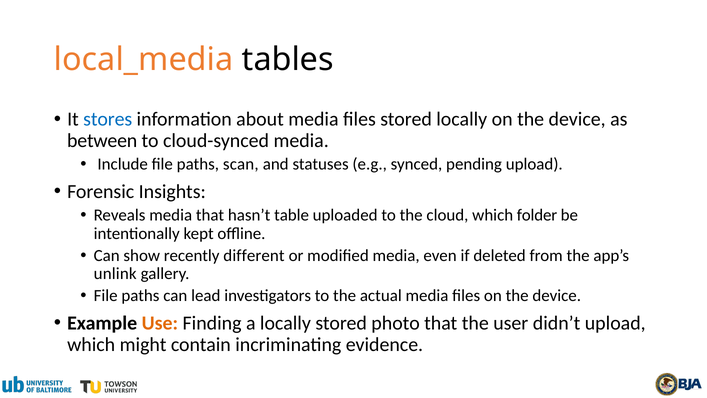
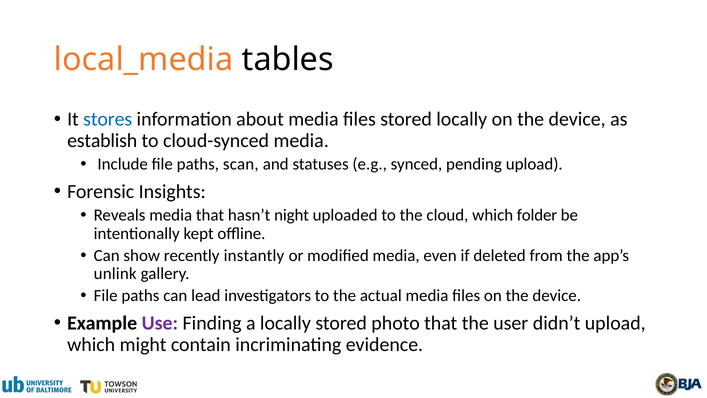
between: between -> establish
table: table -> night
different: different -> instantly
Use colour: orange -> purple
